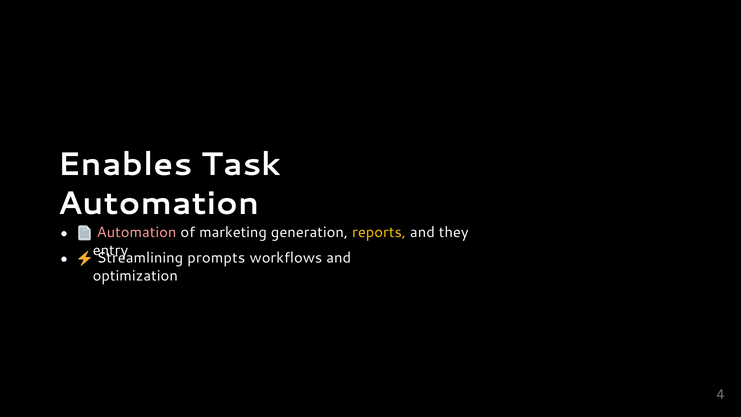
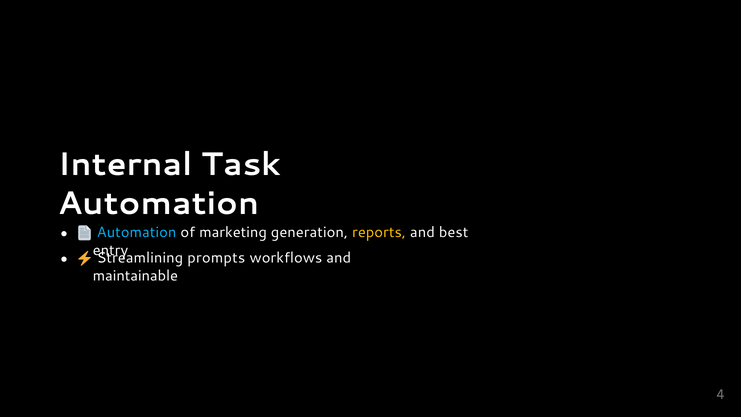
Enables: Enables -> Internal
Automation at (137, 232) colour: pink -> light blue
they: they -> best
optimization: optimization -> maintainable
